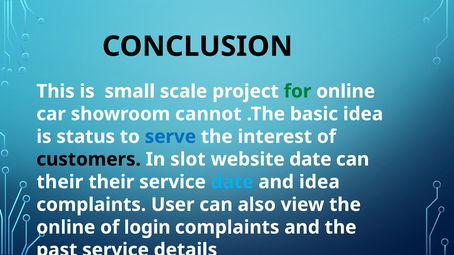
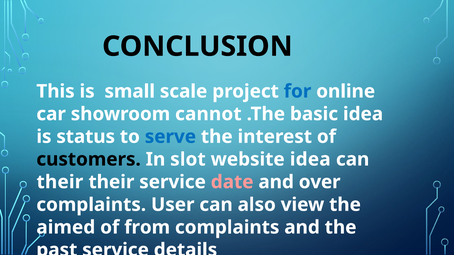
for colour: green -> blue
website date: date -> idea
date at (232, 182) colour: light blue -> pink
and idea: idea -> over
online at (66, 228): online -> aimed
login: login -> from
